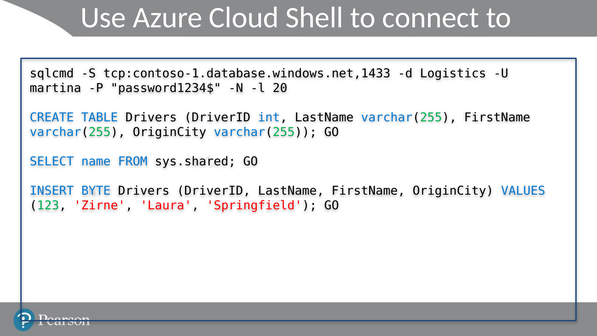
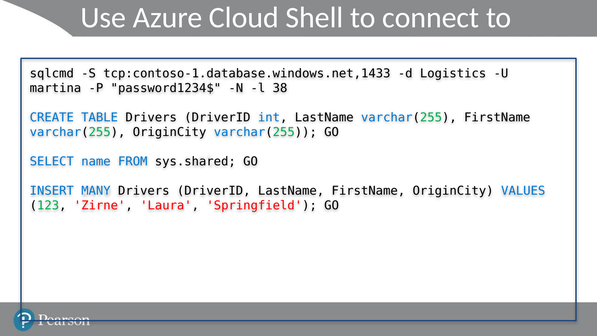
20: 20 -> 38
BYTE: BYTE -> MANY
